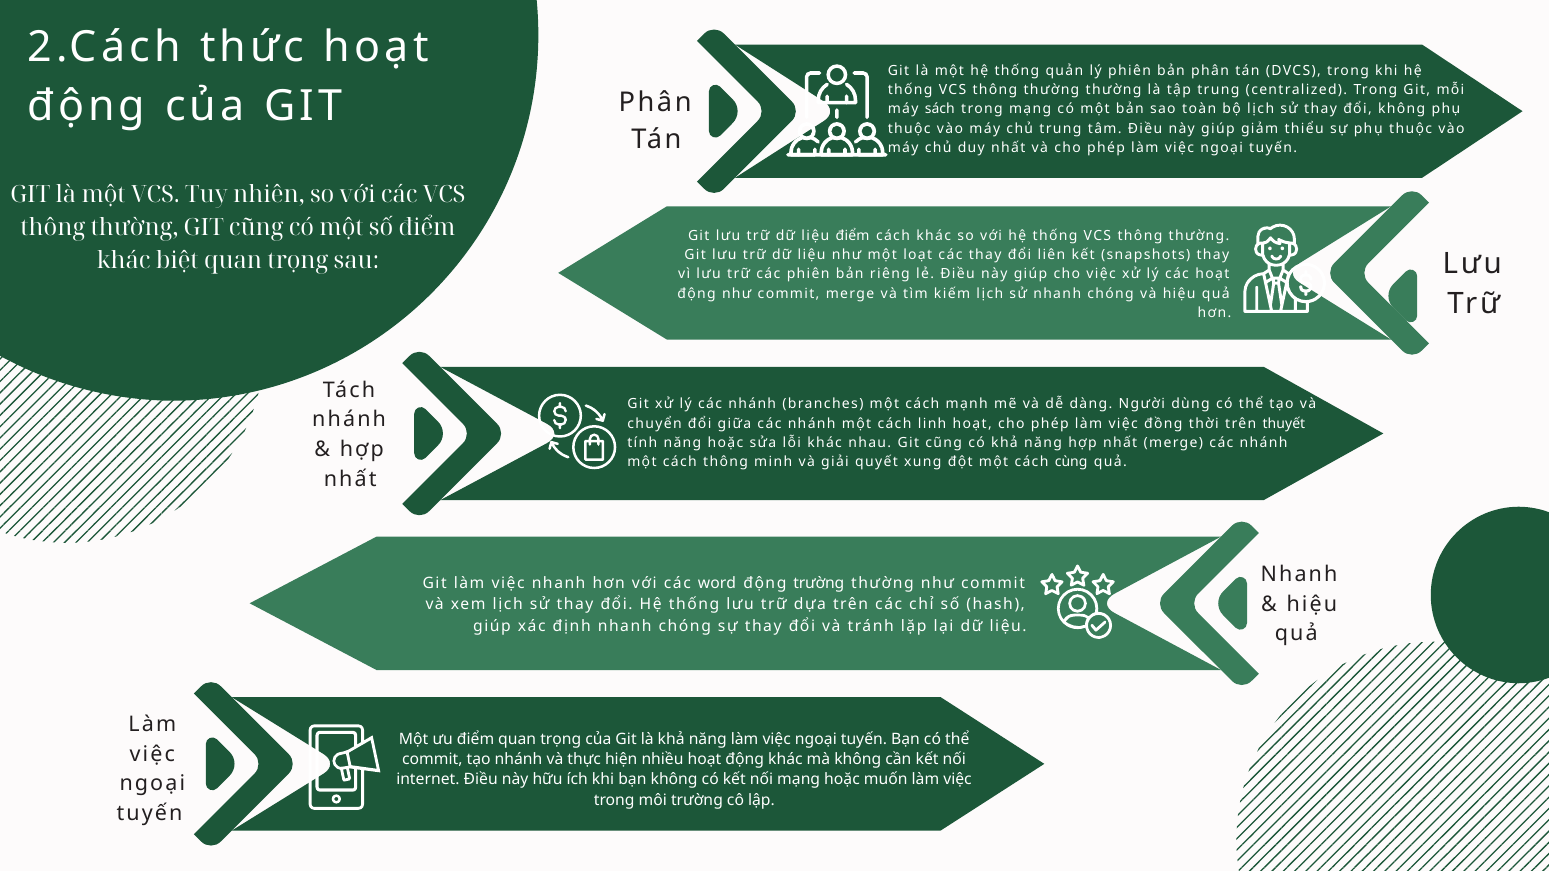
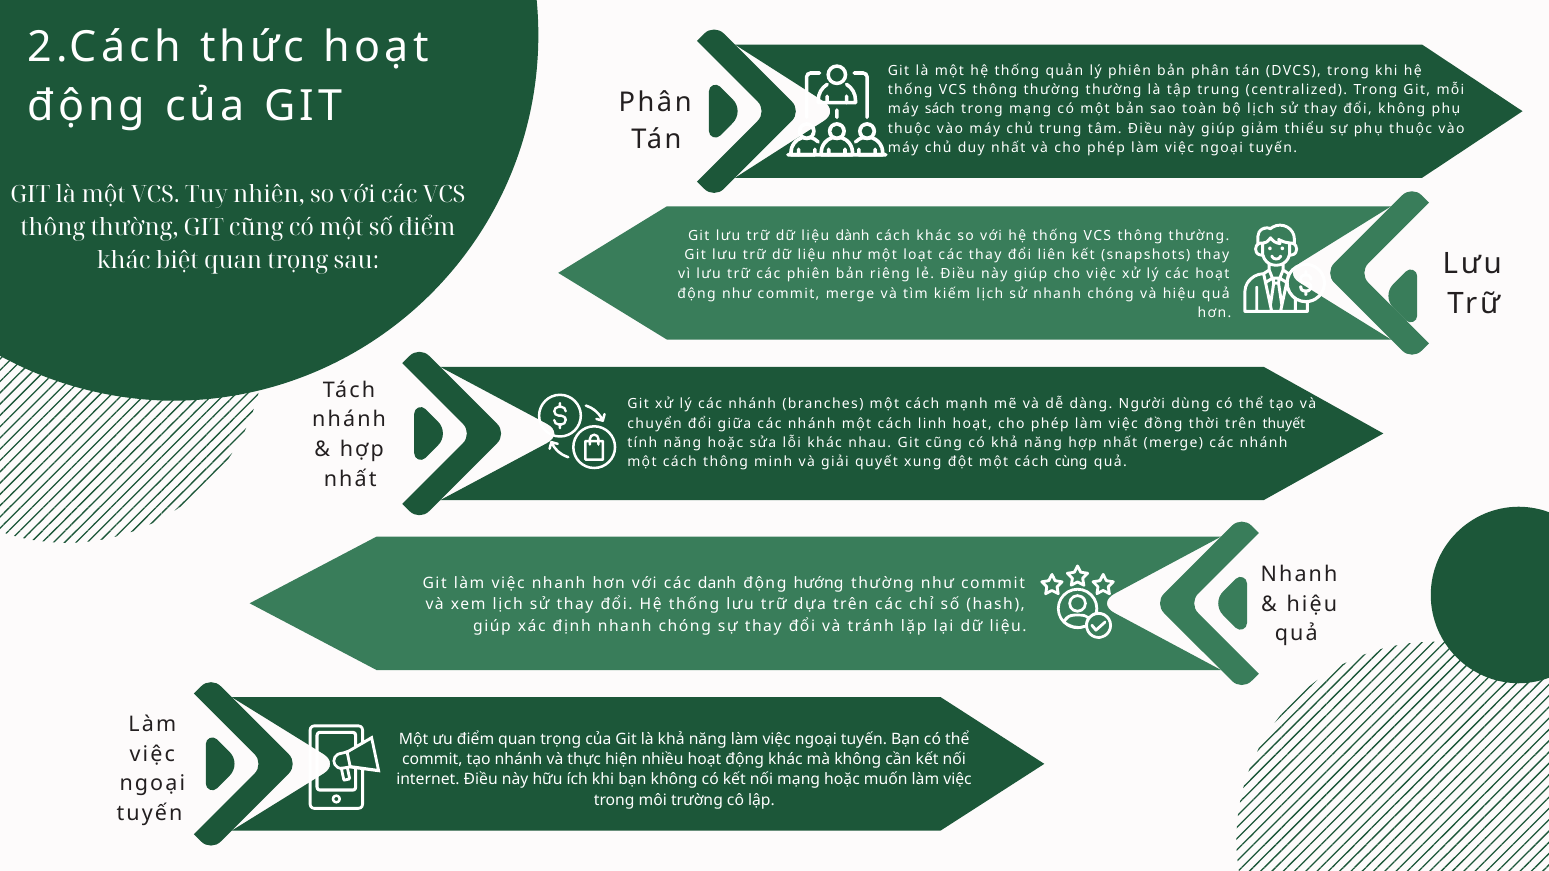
liệu điểm: điểm -> dành
word: word -> danh
động trường: trường -> hướng
